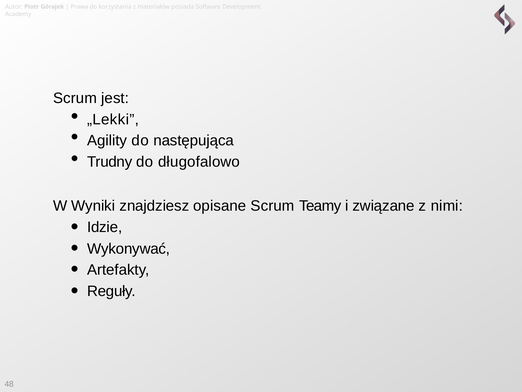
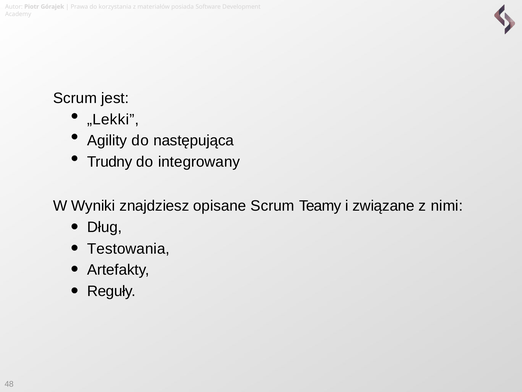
długofalowo: długofalowo -> integrowany
Idzie: Idzie -> Dług
Wykonywać: Wykonywać -> Testowania
